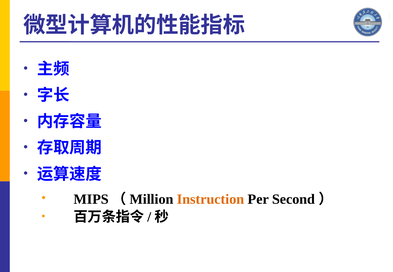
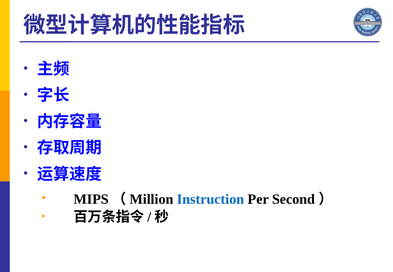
Instruction colour: orange -> blue
